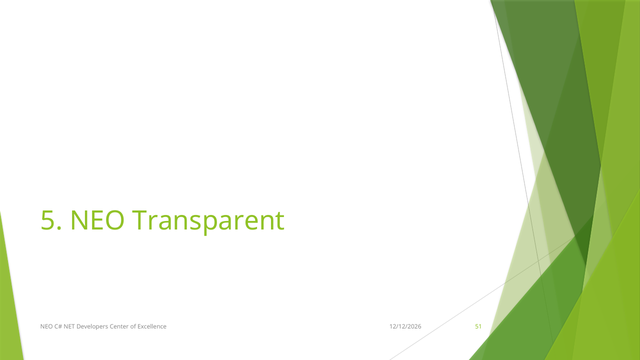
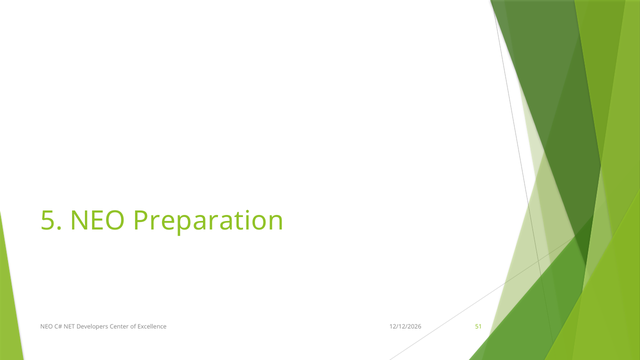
Transparent: Transparent -> Preparation
